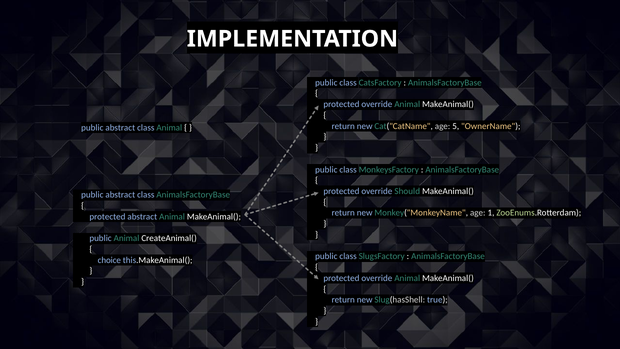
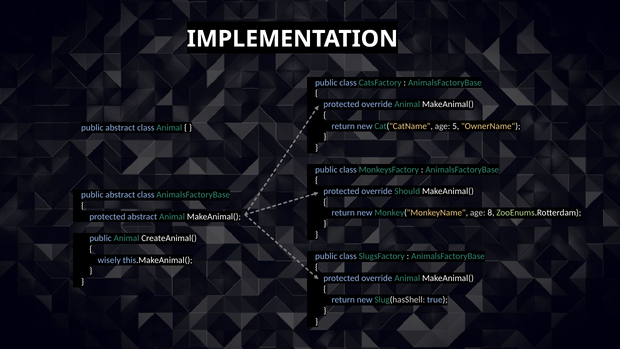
1: 1 -> 8
choice: choice -> wisely
